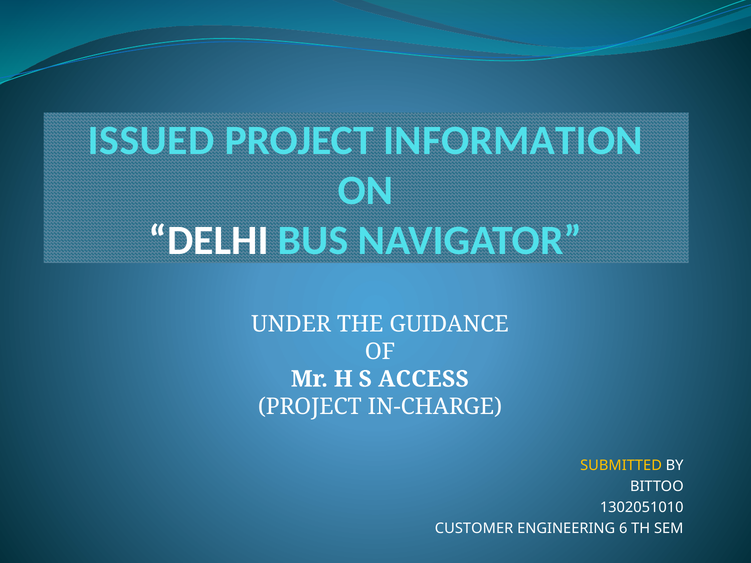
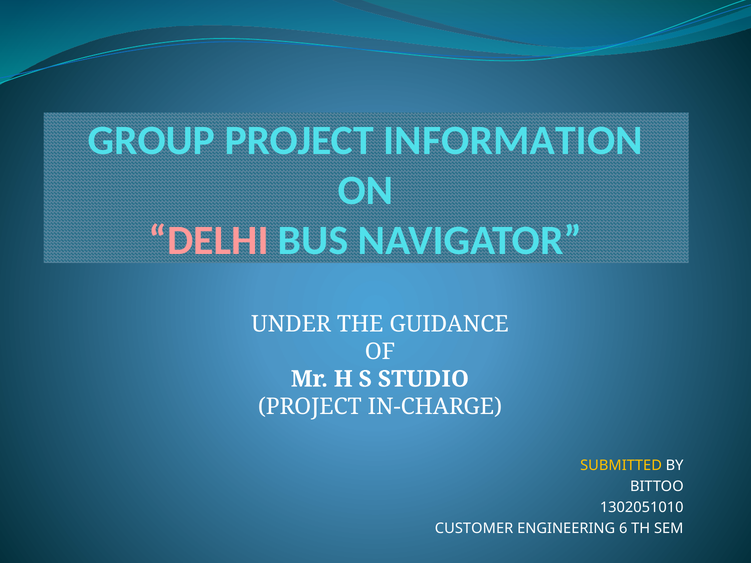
ISSUED: ISSUED -> GROUP
DELHI colour: white -> pink
ACCESS: ACCESS -> STUDIO
